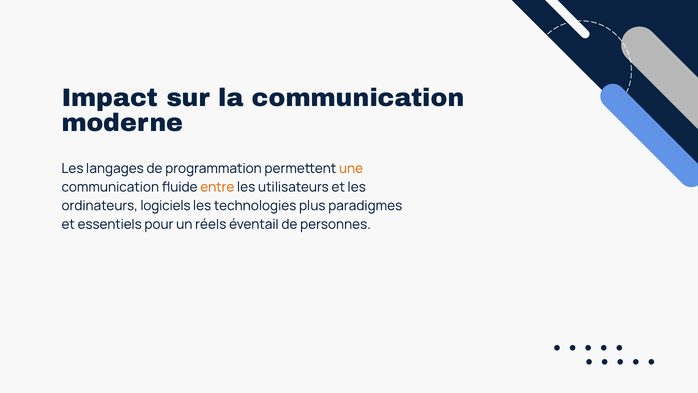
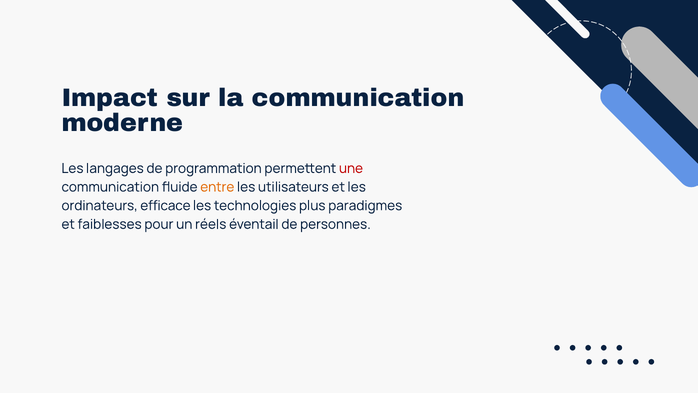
une colour: orange -> red
logiciels: logiciels -> efficace
essentiels: essentiels -> faiblesses
